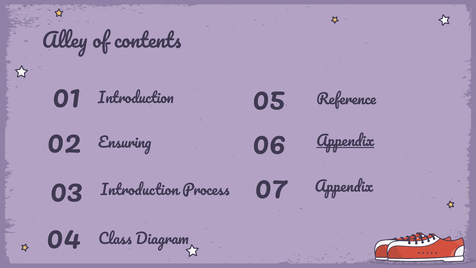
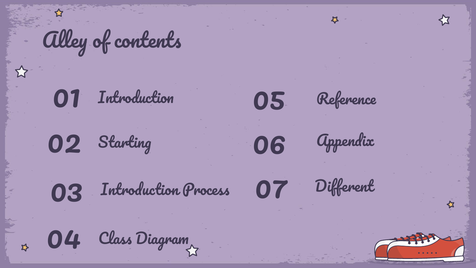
Appendix at (345, 141) underline: present -> none
Ensuring: Ensuring -> Starting
07 Appendix: Appendix -> Different
